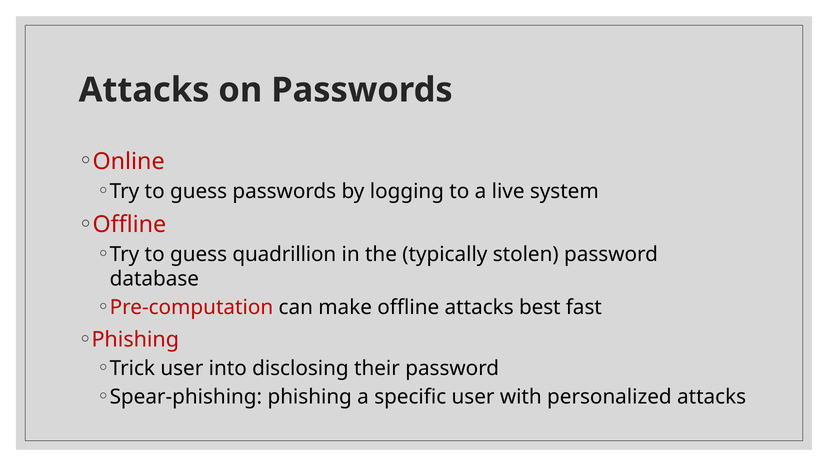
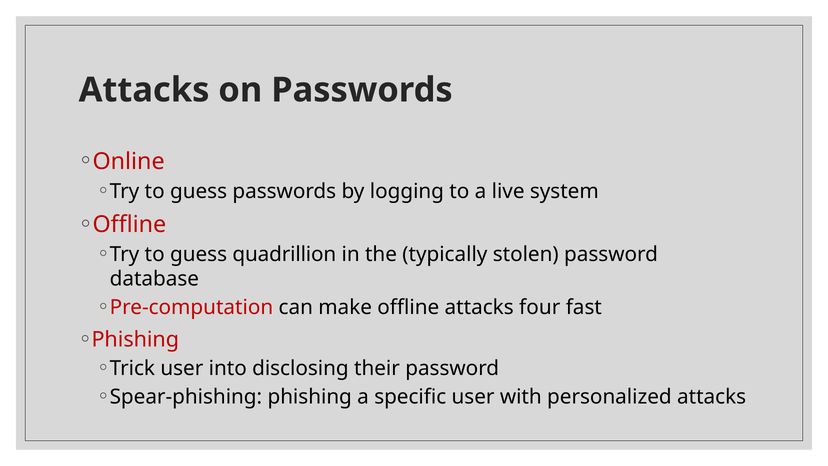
best: best -> four
